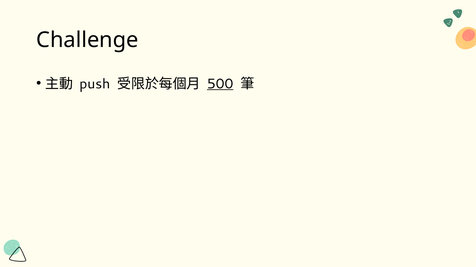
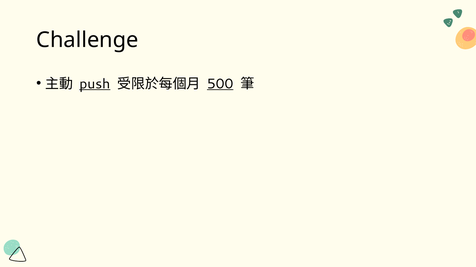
push underline: none -> present
